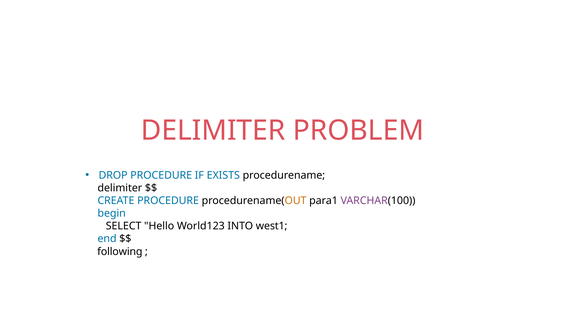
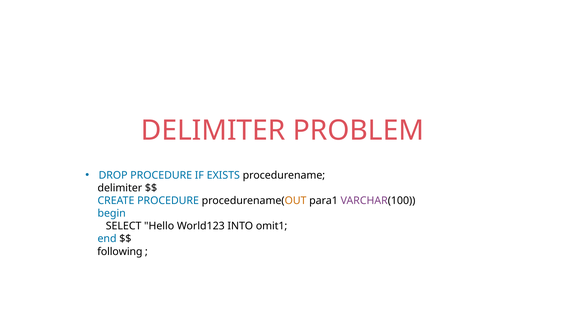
west1: west1 -> omit1
